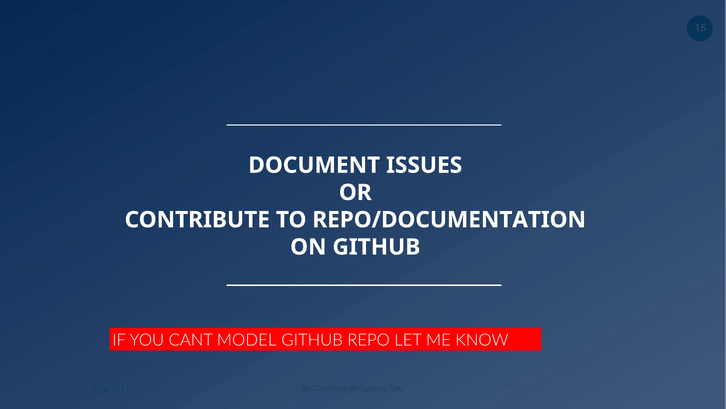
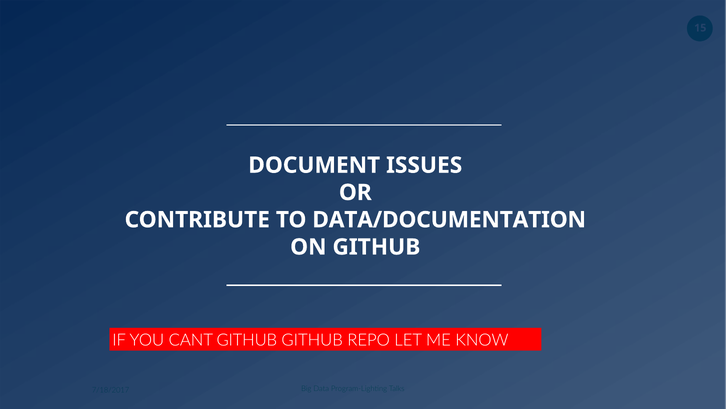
REPO/DOCUMENTATION: REPO/DOCUMENTATION -> DATA/DOCUMENTATION
CANT MODEL: MODEL -> GITHUB
